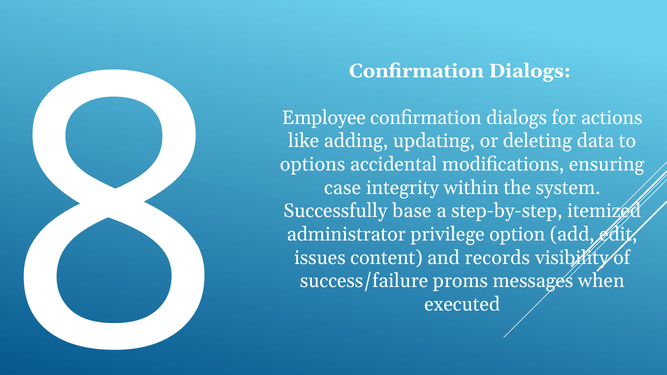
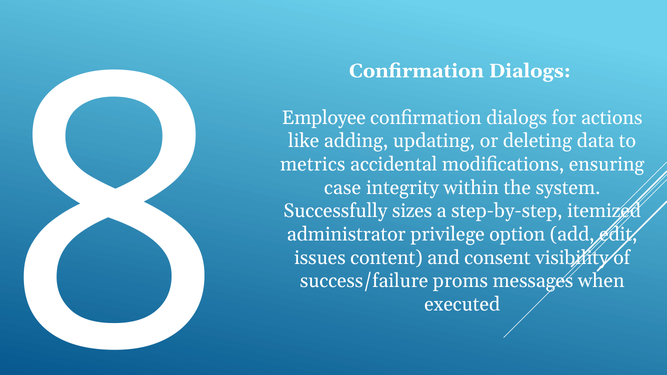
options: options -> metrics
base: base -> sizes
records: records -> consent
